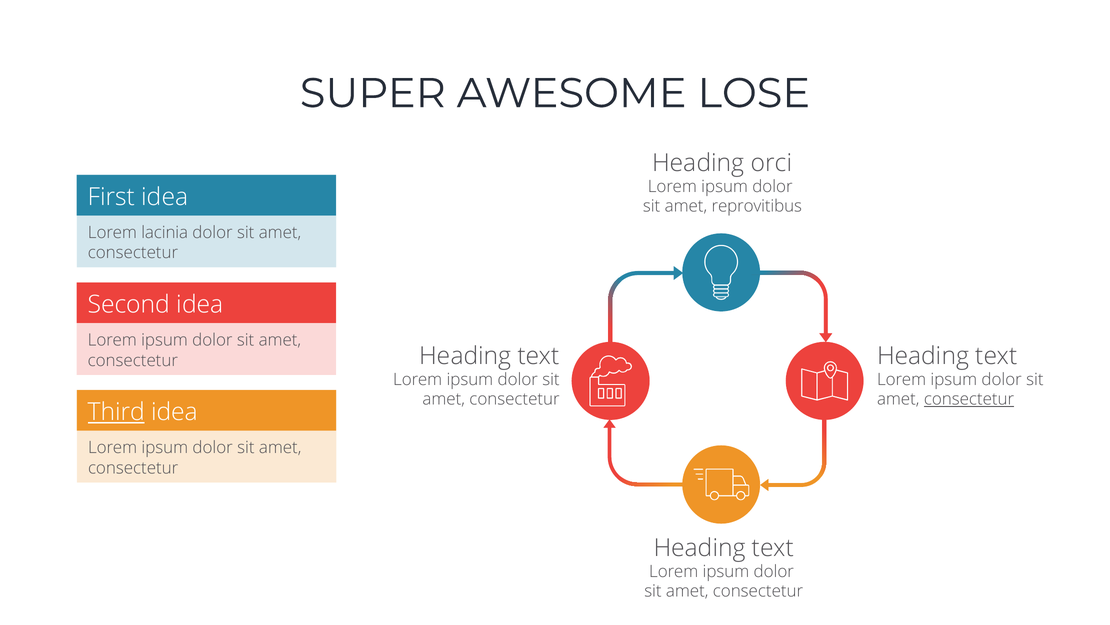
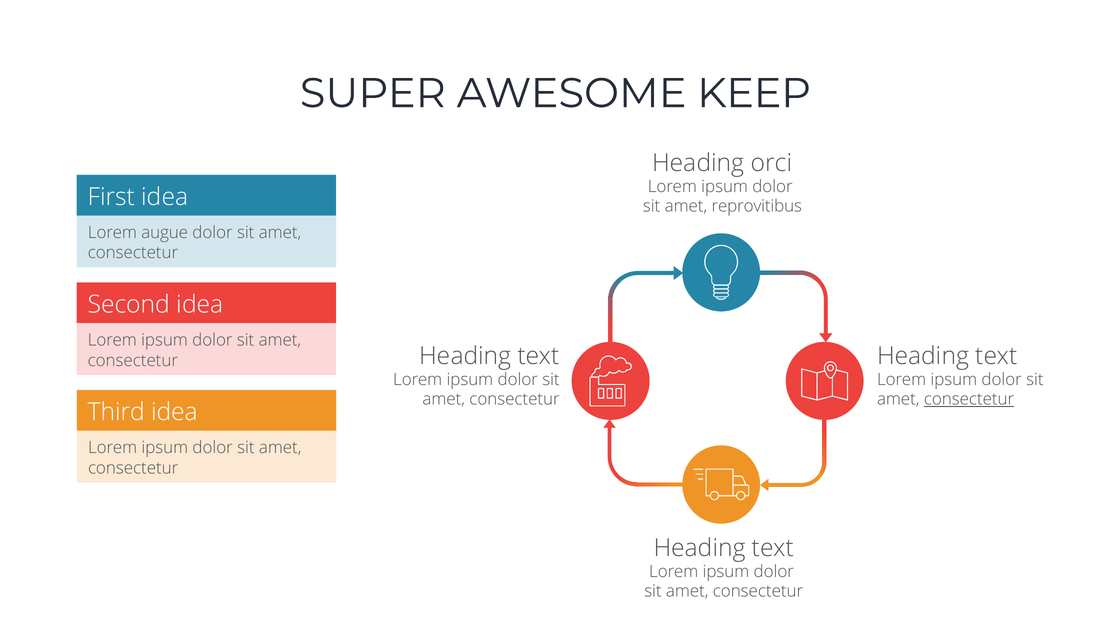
LOSE: LOSE -> KEEP
lacinia: lacinia -> augue
Third underline: present -> none
